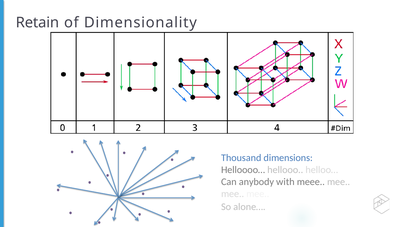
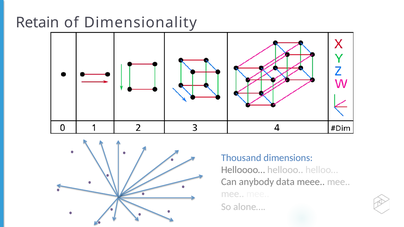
with: with -> data
